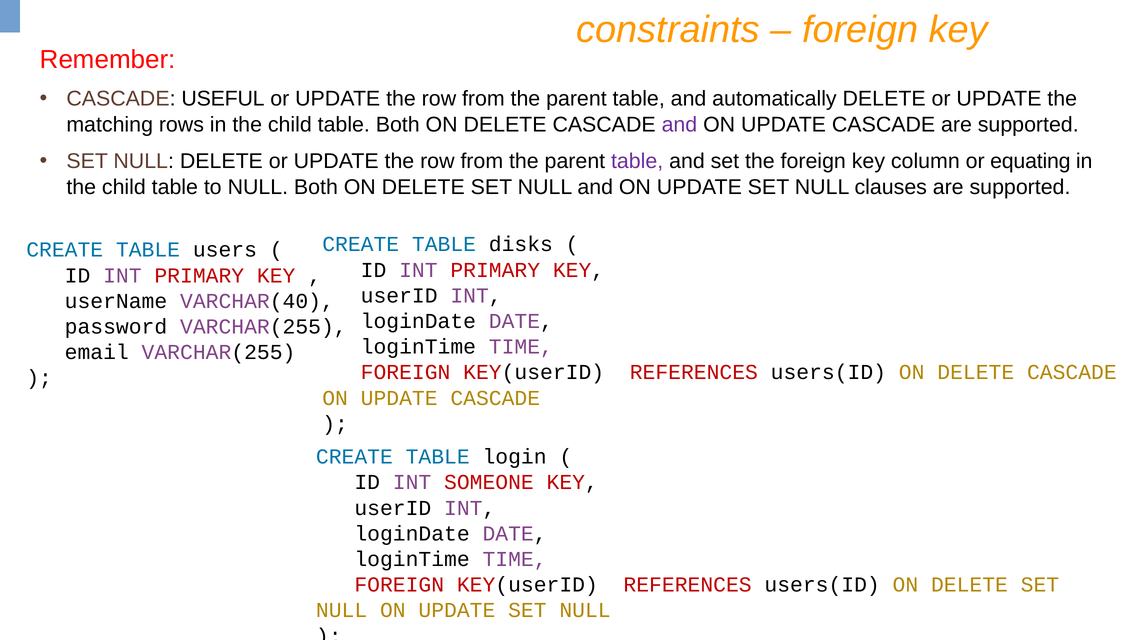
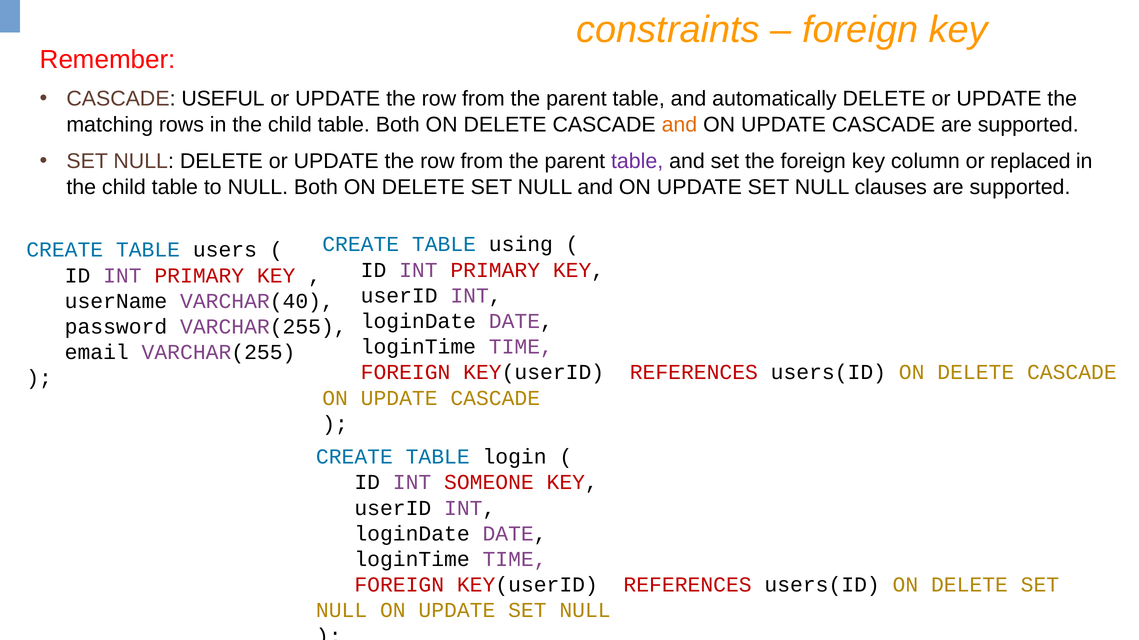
and at (679, 125) colour: purple -> orange
equating: equating -> replaced
disks: disks -> using
